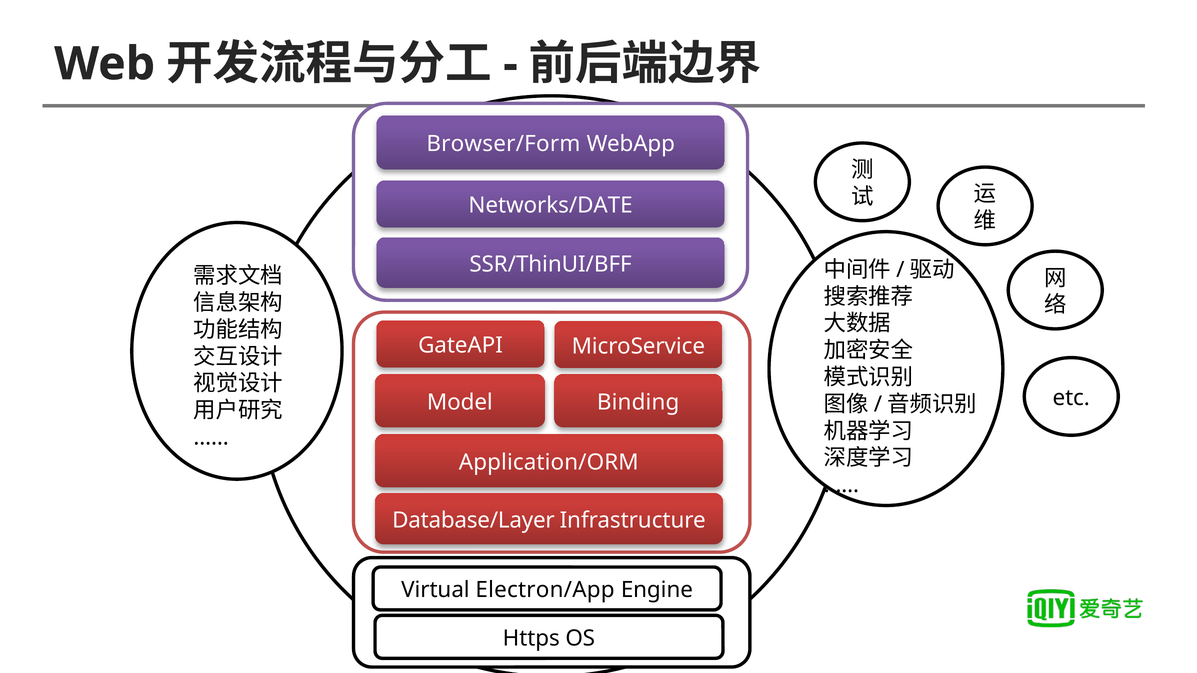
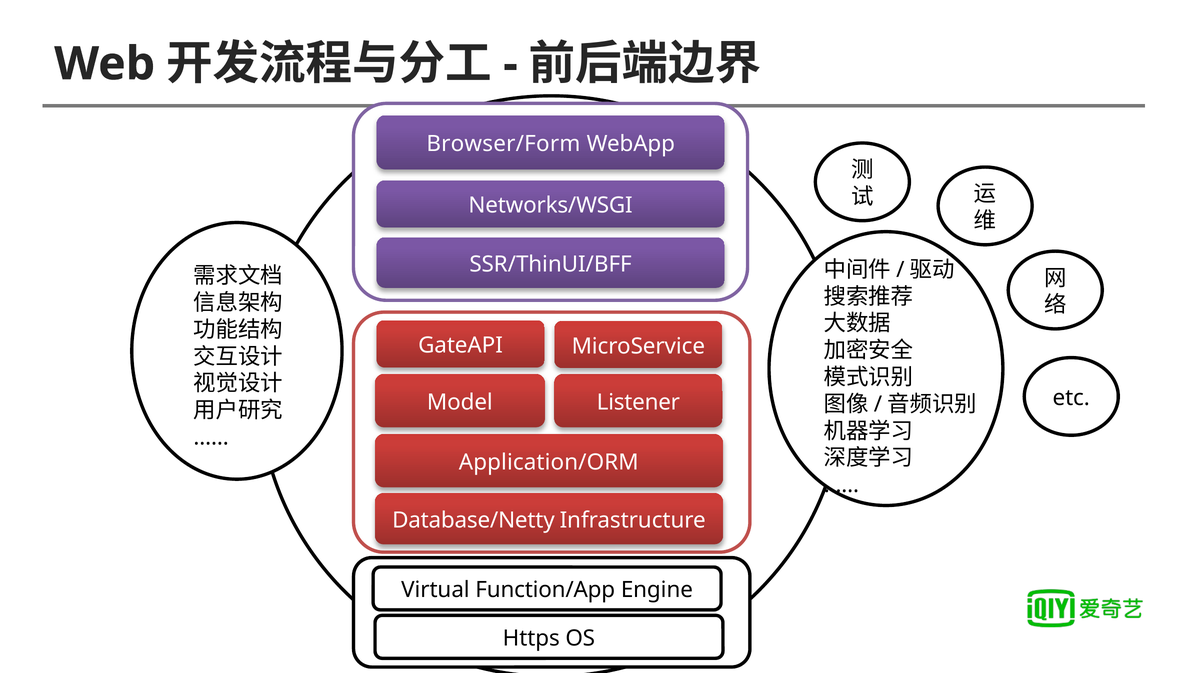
Networks/DATE: Networks/DATE -> Networks/WSGI
Binding: Binding -> Listener
Database/Layer: Database/Layer -> Database/Netty
Electron/App: Electron/App -> Function/App
